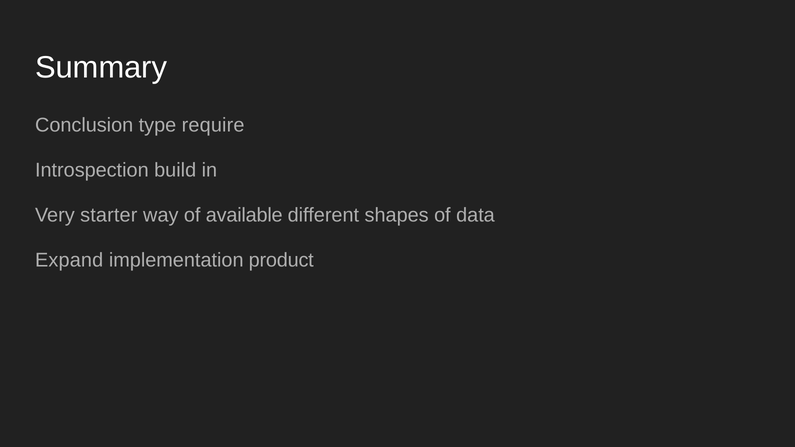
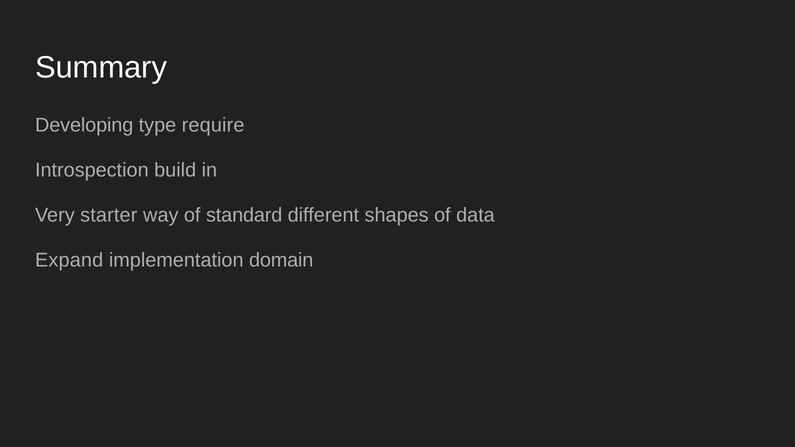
Conclusion: Conclusion -> Developing
available: available -> standard
product: product -> domain
